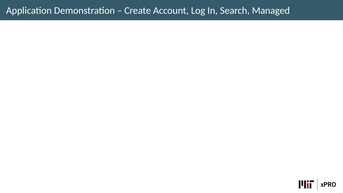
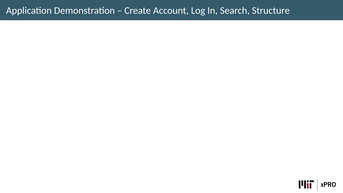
Managed: Managed -> Structure
